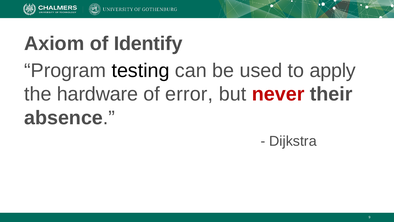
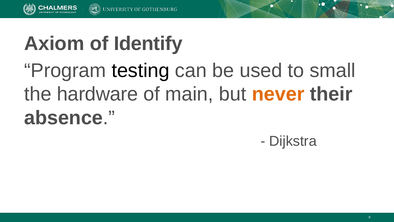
apply: apply -> small
error: error -> main
never colour: red -> orange
